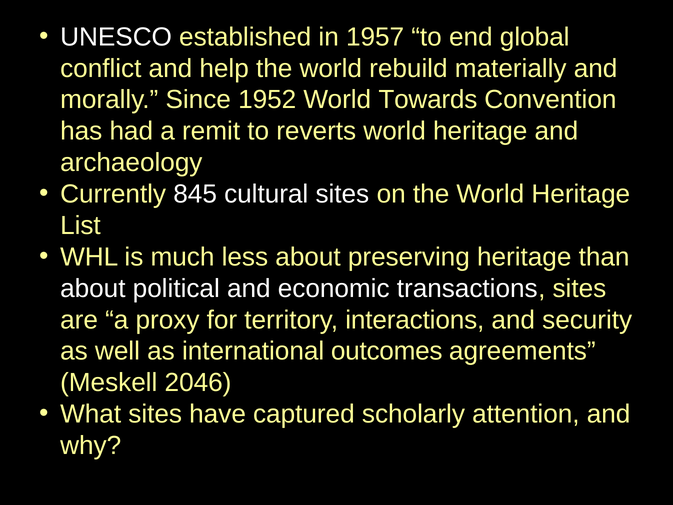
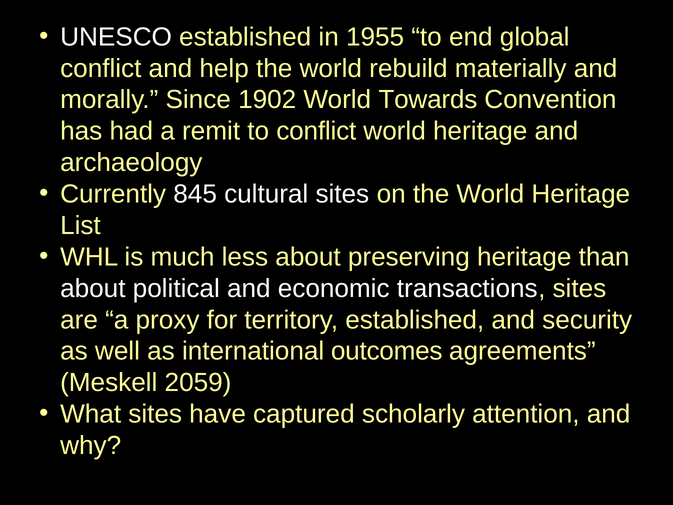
1957: 1957 -> 1955
1952: 1952 -> 1902
to reverts: reverts -> conflict
territory interactions: interactions -> established
2046: 2046 -> 2059
